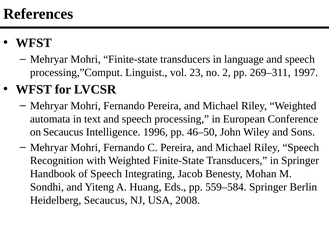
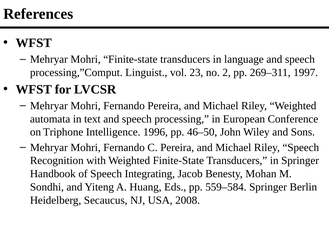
on Secaucus: Secaucus -> Triphone
